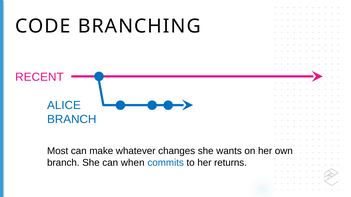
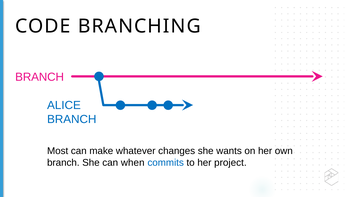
RECENT at (39, 77): RECENT -> BRANCH
returns: returns -> project
